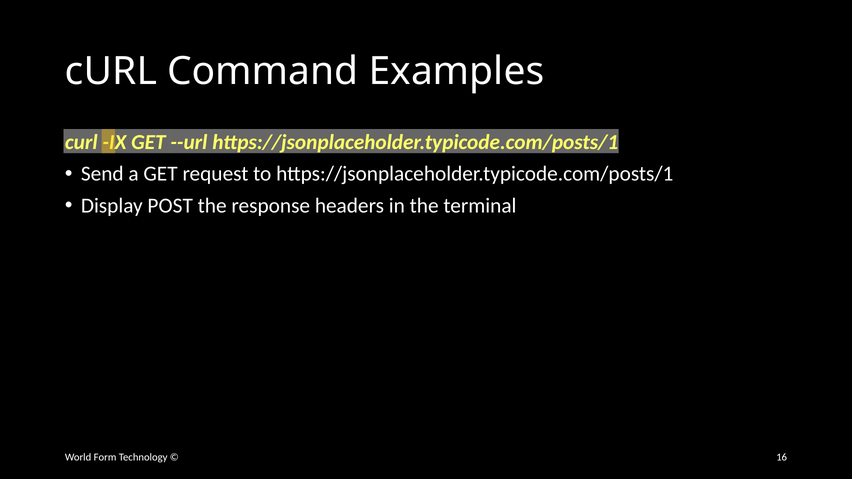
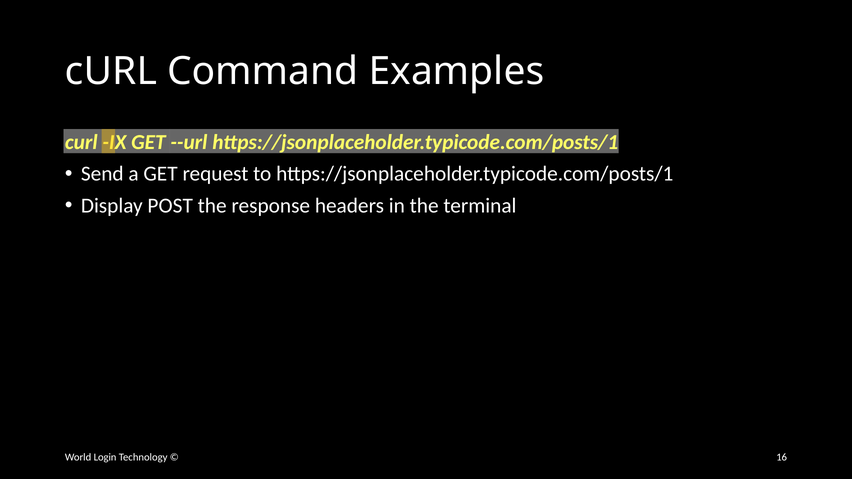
Form: Form -> Login
